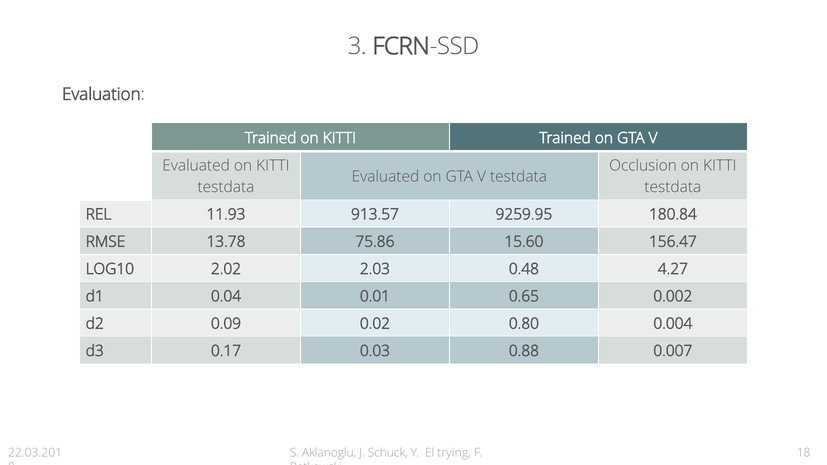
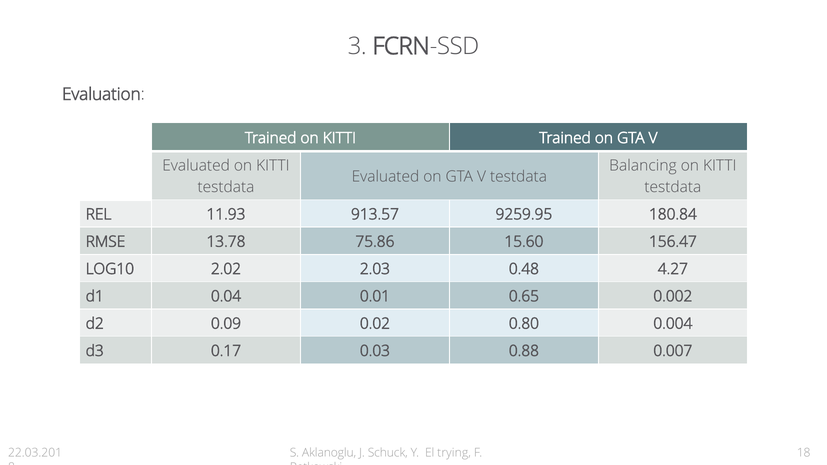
Occlusion: Occlusion -> Balancing
